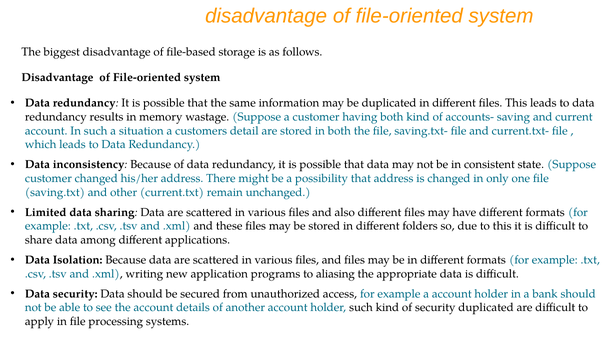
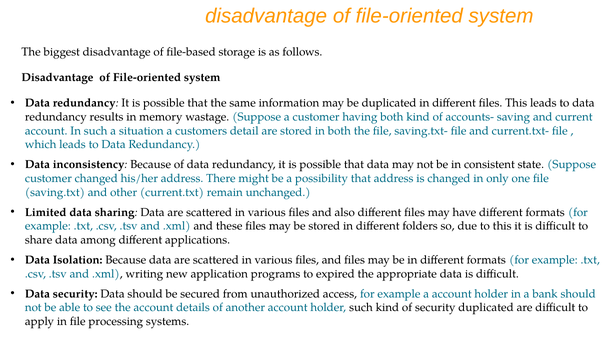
aliasing: aliasing -> expired
